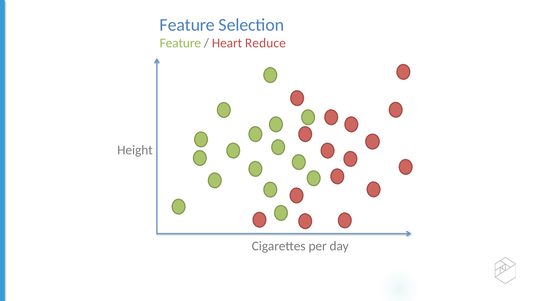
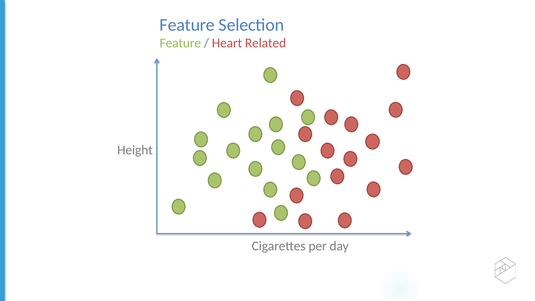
Reduce: Reduce -> Related
